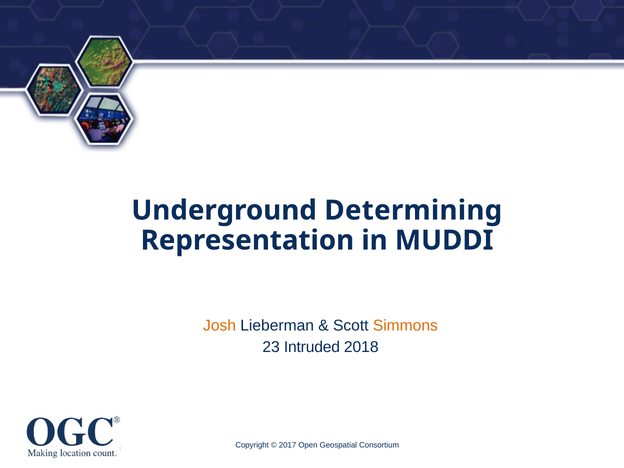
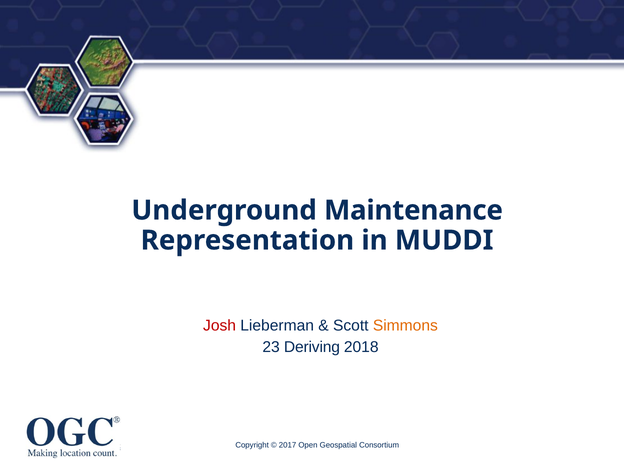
Determining: Determining -> Maintenance
Josh colour: orange -> red
Intruded: Intruded -> Deriving
